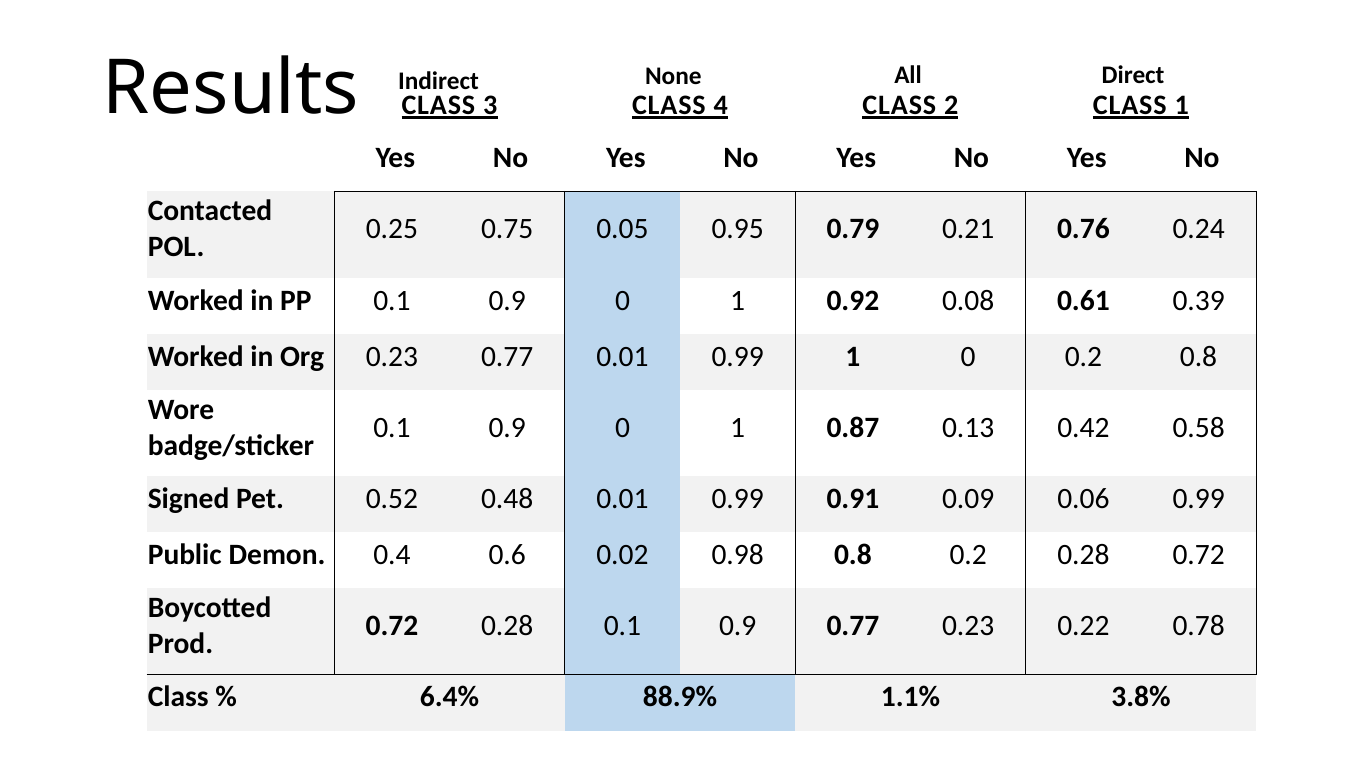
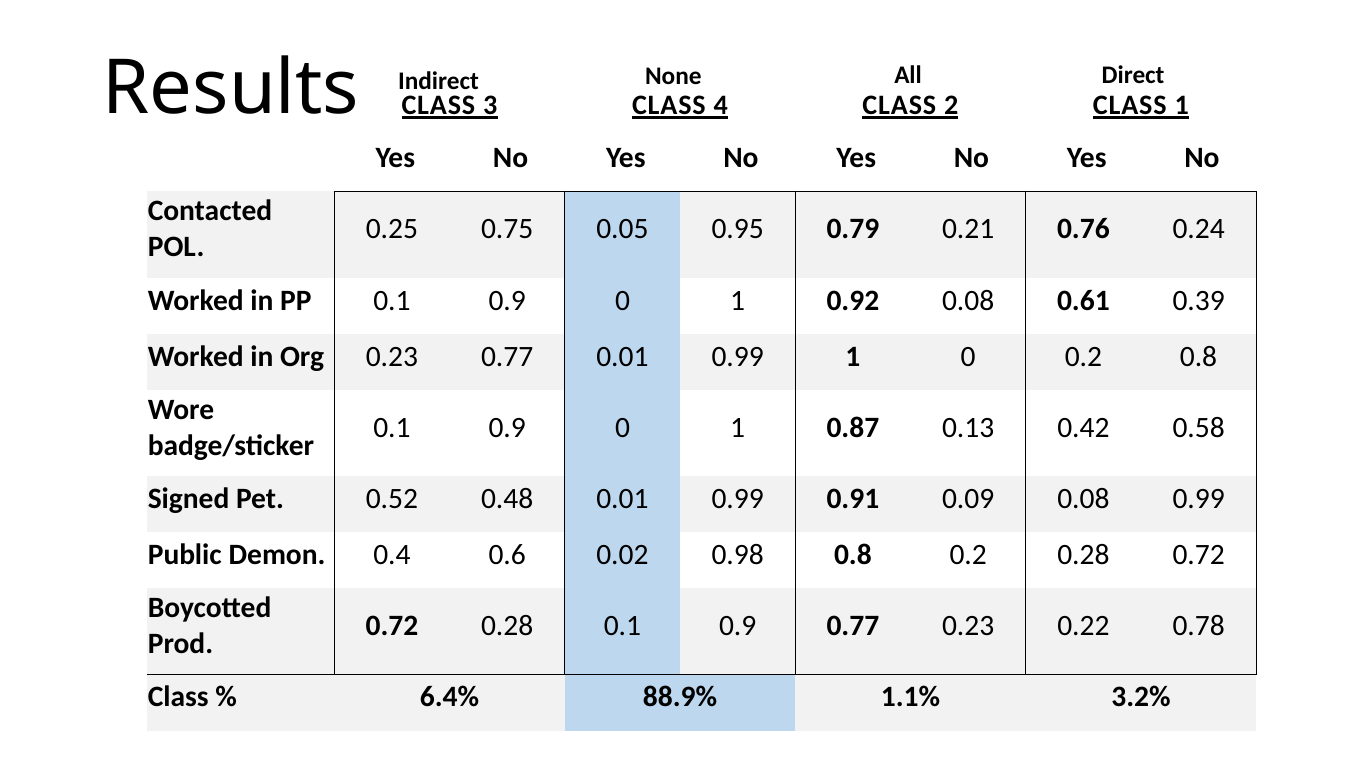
0.09 0.06: 0.06 -> 0.08
3.8%: 3.8% -> 3.2%
